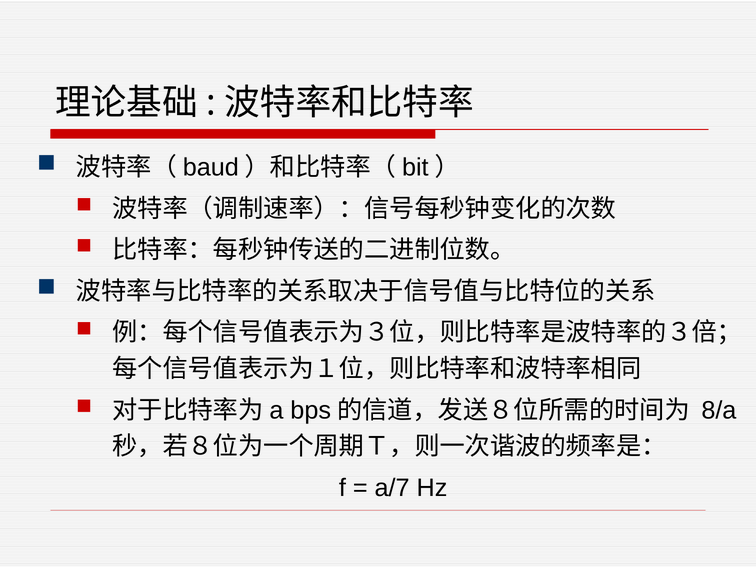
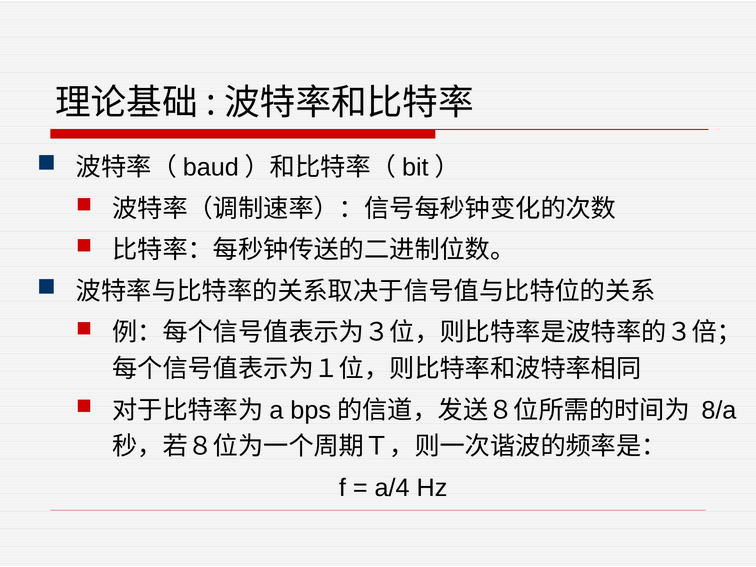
a/7: a/7 -> a/4
